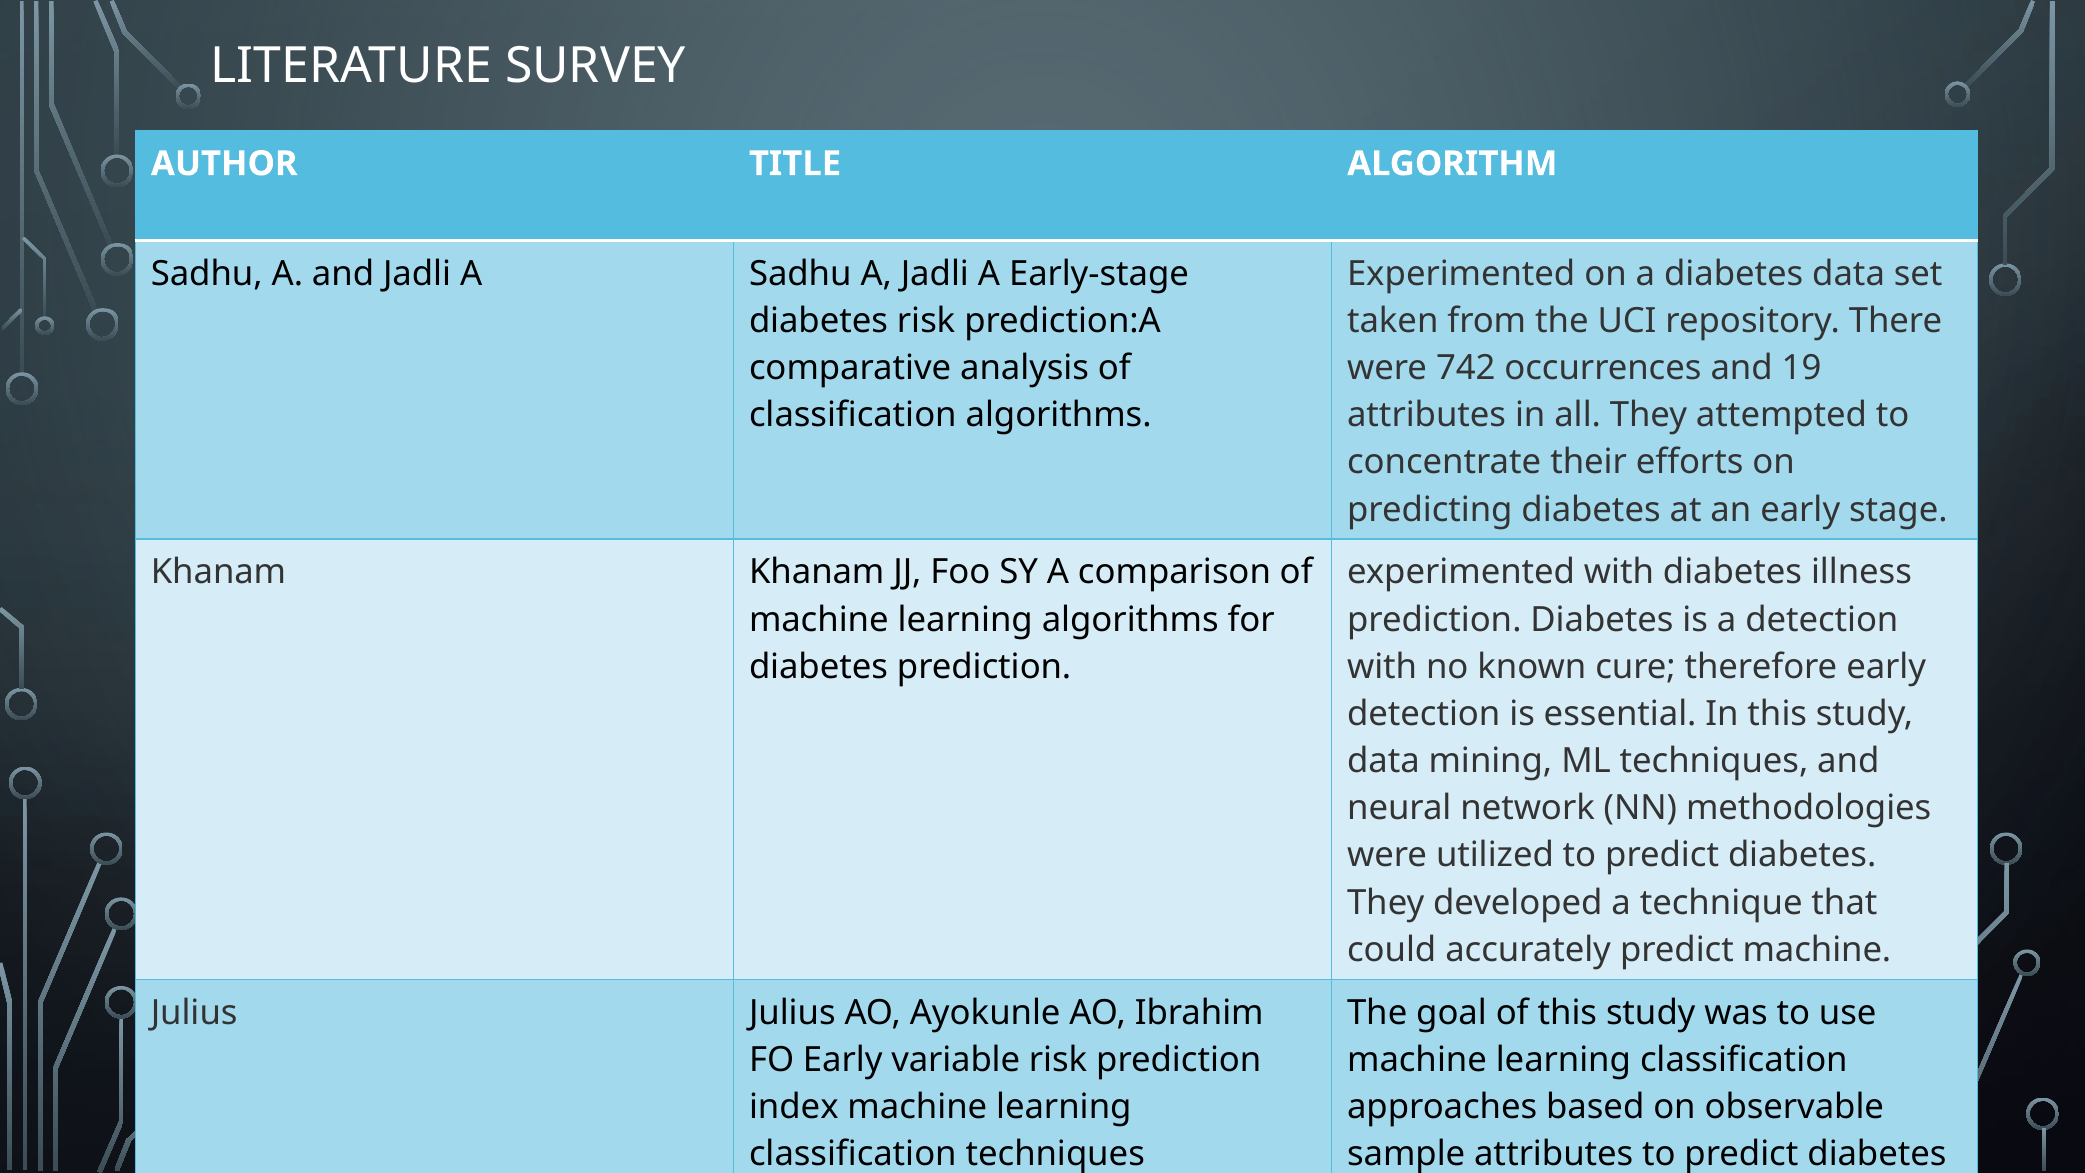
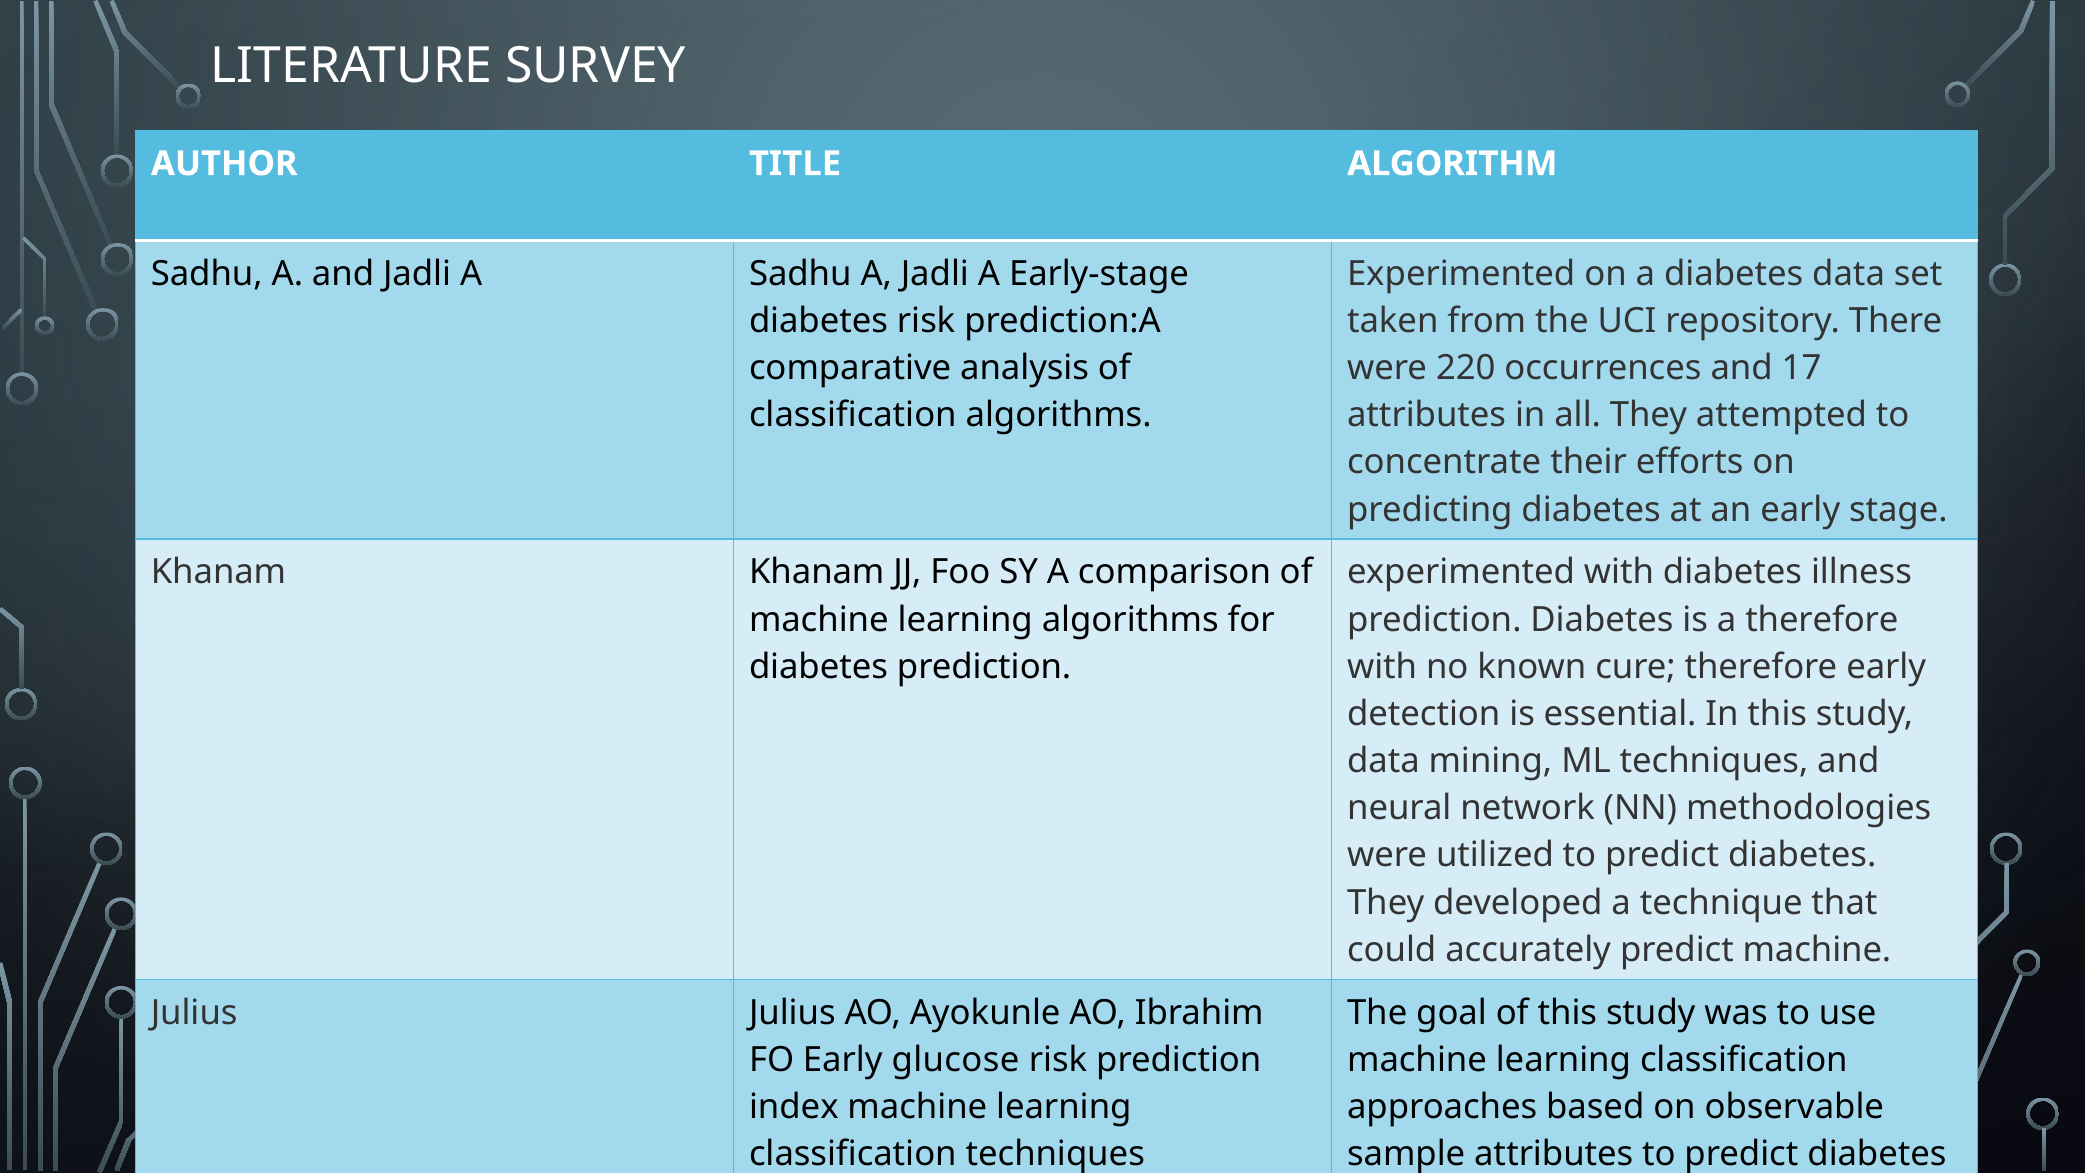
742: 742 -> 220
19: 19 -> 17
a detection: detection -> therefore
variable: variable -> glucose
